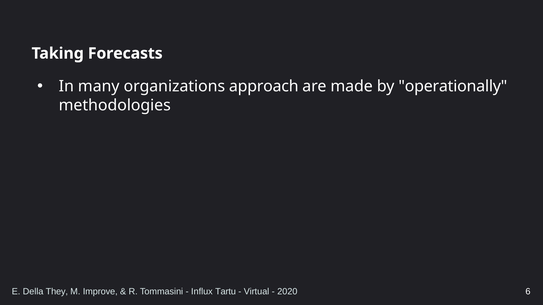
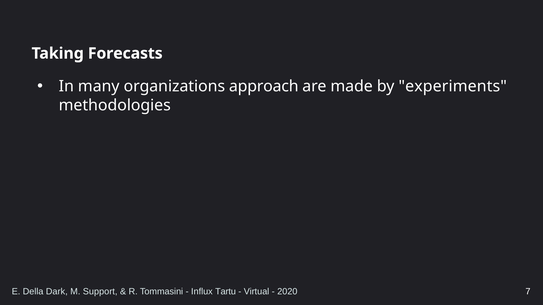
operationally: operationally -> experiments
They: They -> Dark
Improve: Improve -> Support
6: 6 -> 7
